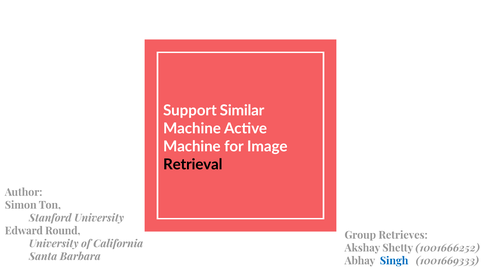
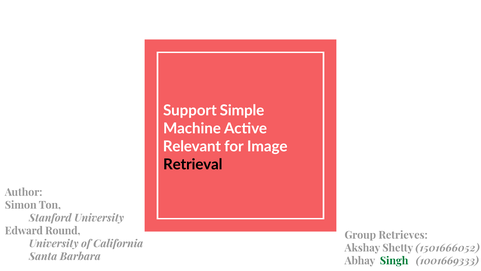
Similar: Similar -> Simple
Machine at (192, 146): Machine -> Relevant
1001666252: 1001666252 -> 1501666052
Singh colour: blue -> green
